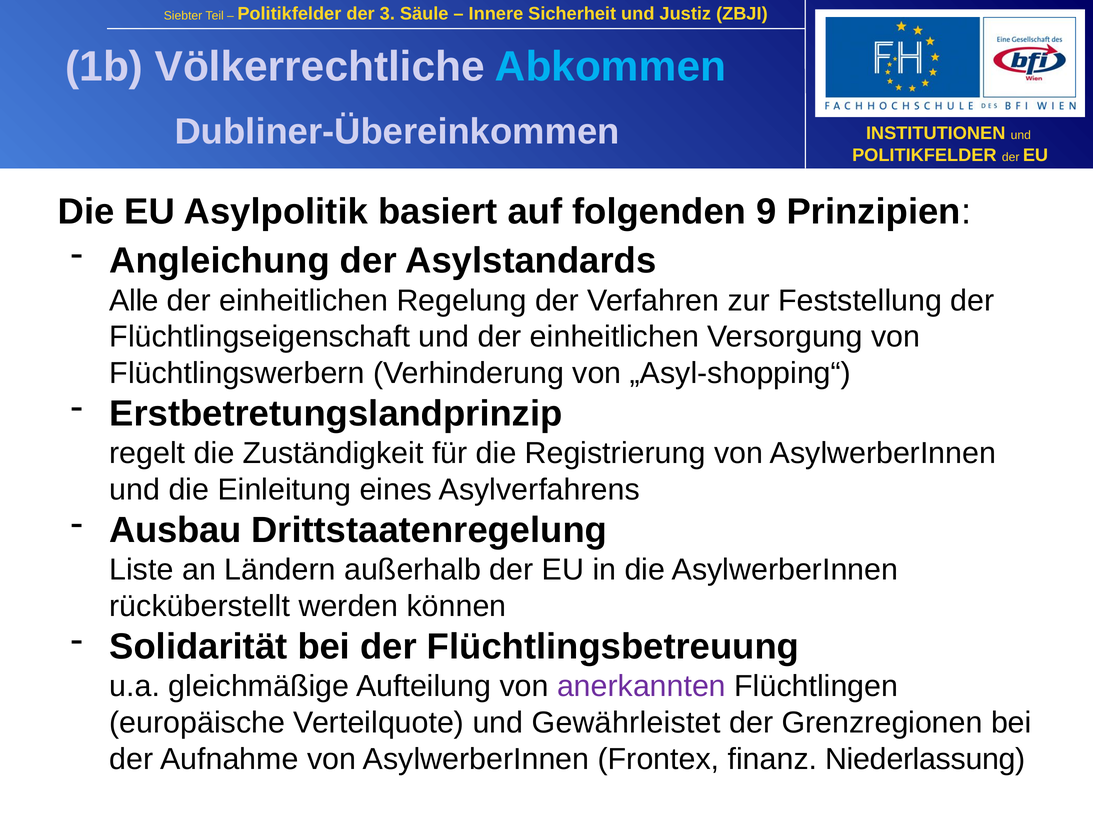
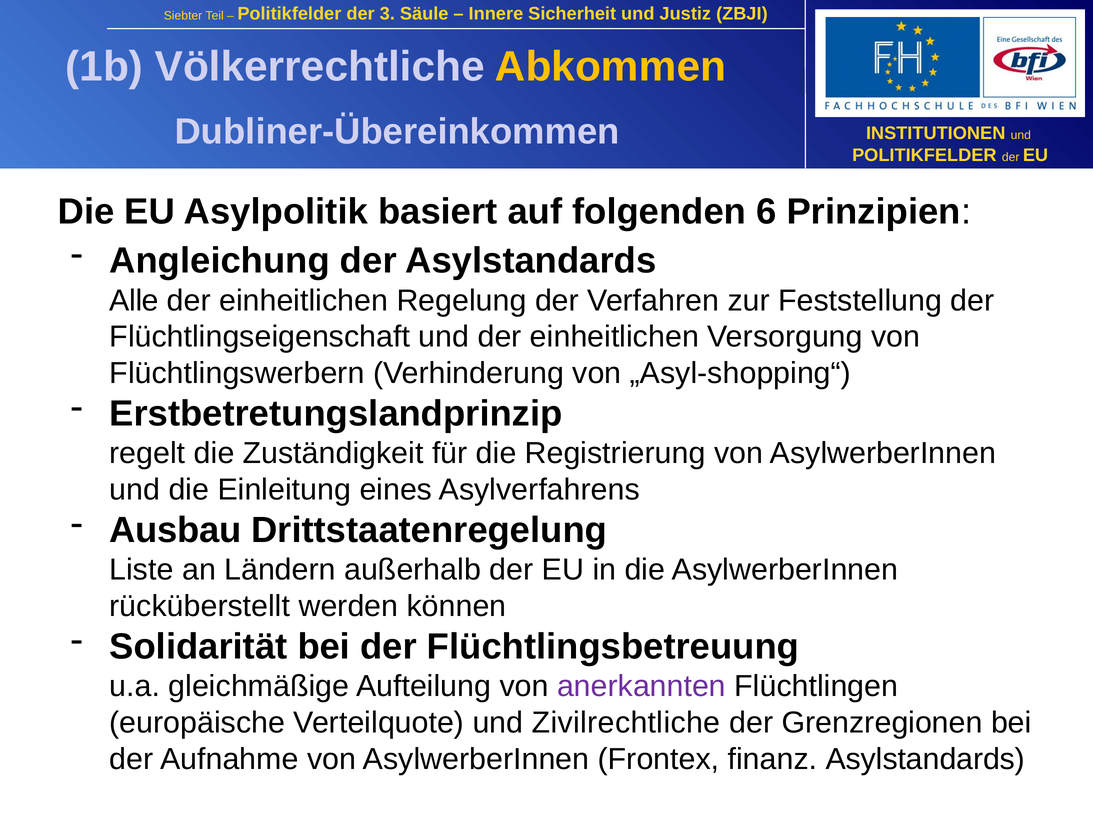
Abkommen colour: light blue -> yellow
9: 9 -> 6
Gewährleistet: Gewährleistet -> Zivilrechtliche
finanz Niederlassung: Niederlassung -> Asylstandards
